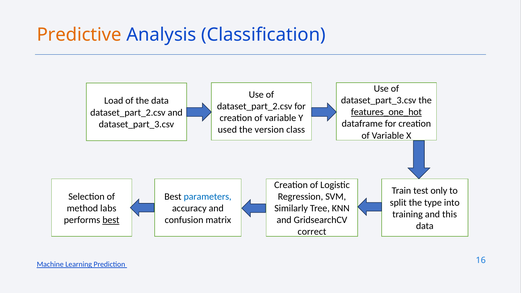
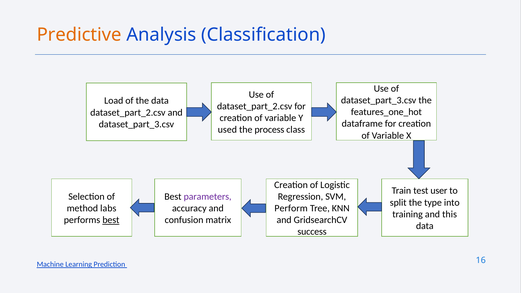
features_one_hot underline: present -> none
version: version -> process
only: only -> user
parameters colour: blue -> purple
Similarly: Similarly -> Perform
correct: correct -> success
